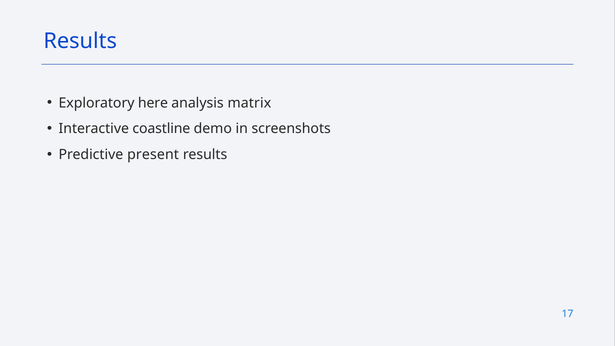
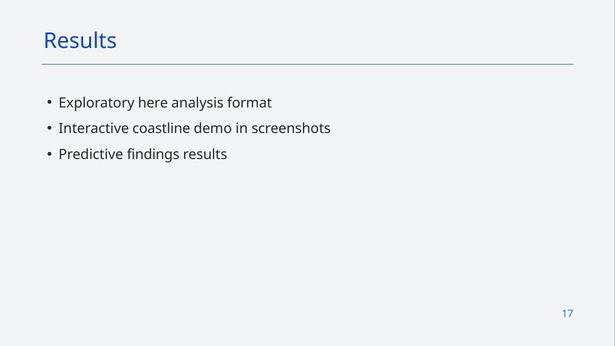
matrix: matrix -> format
present: present -> findings
